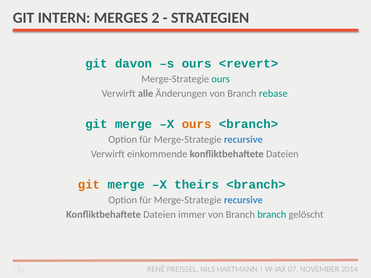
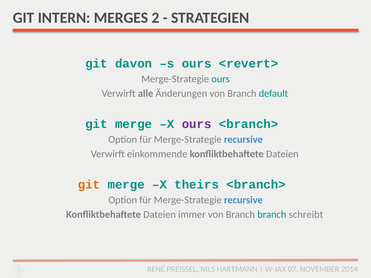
rebase: rebase -> default
ours at (197, 124) colour: orange -> purple
gelöscht: gelöscht -> schreibt
